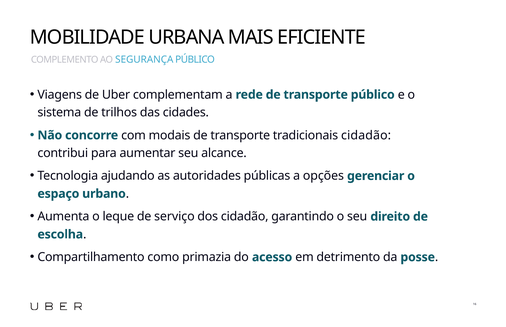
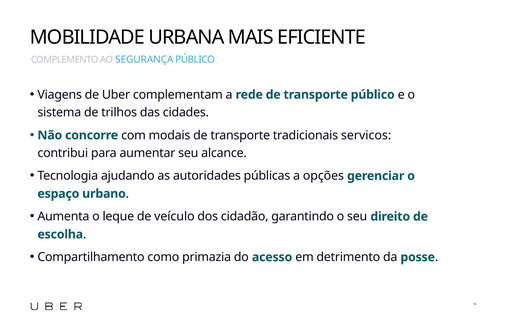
tradicionais cidadão: cidadão -> servicos
serviço: serviço -> veículo
